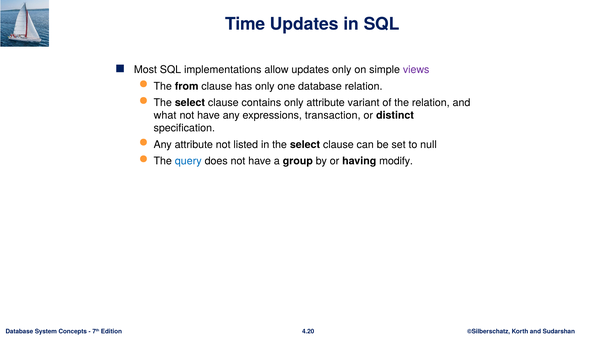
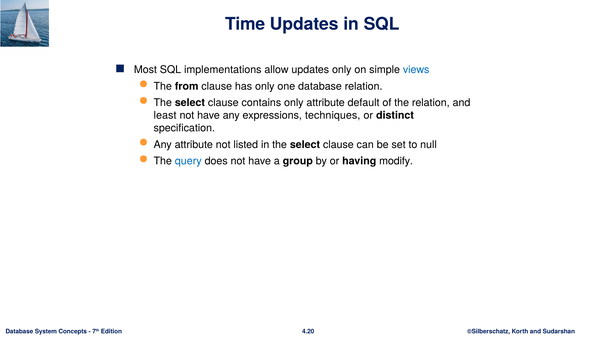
views colour: purple -> blue
variant: variant -> default
what: what -> least
transaction: transaction -> techniques
